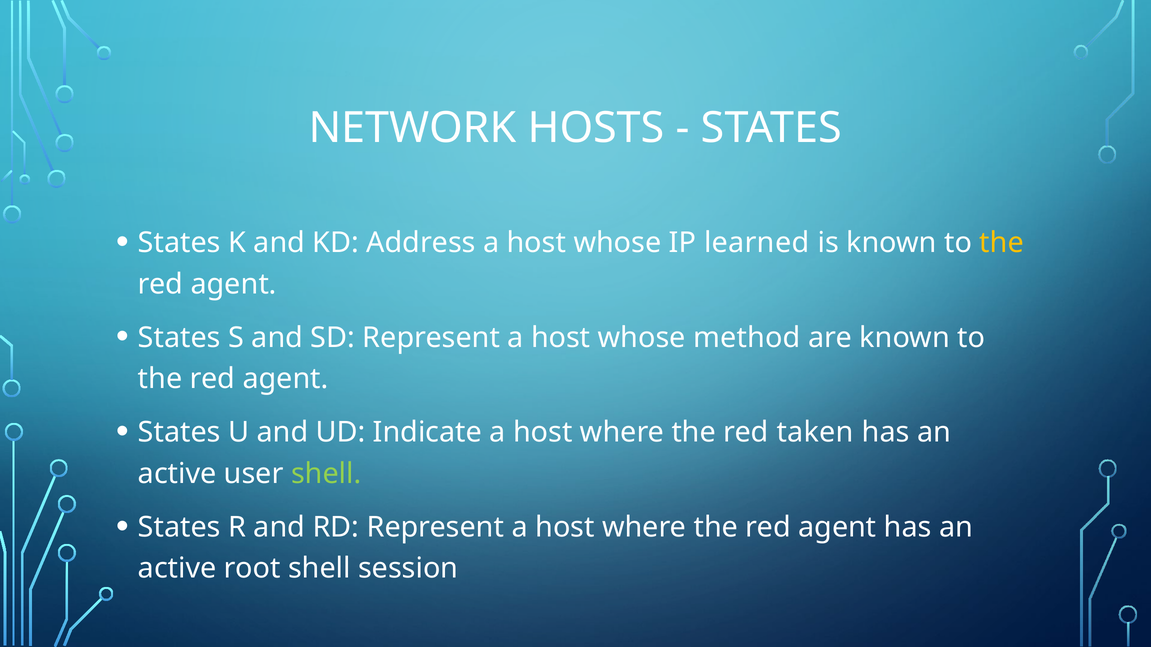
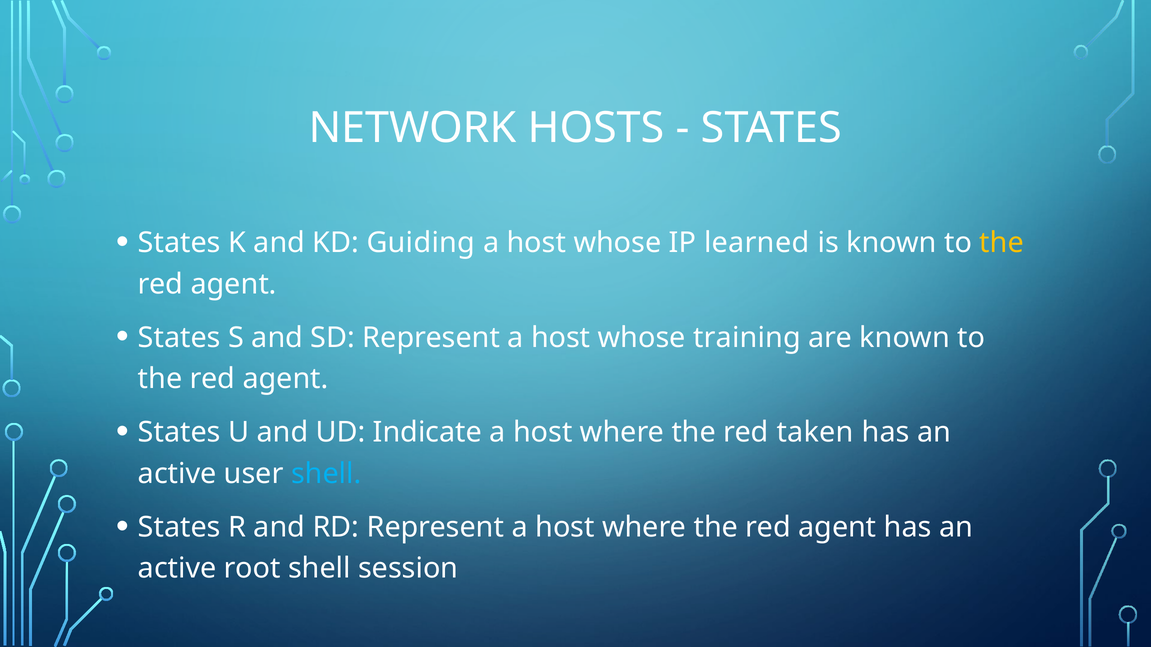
Address: Address -> Guiding
method: method -> training
shell at (326, 474) colour: light green -> light blue
